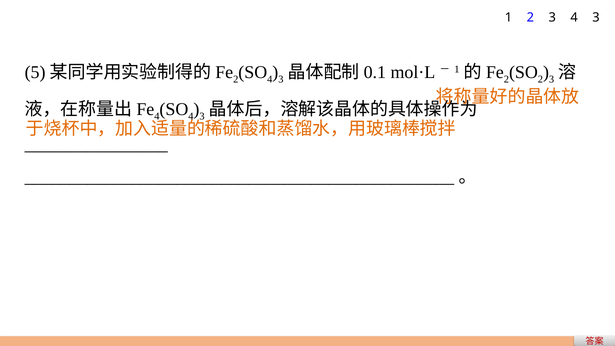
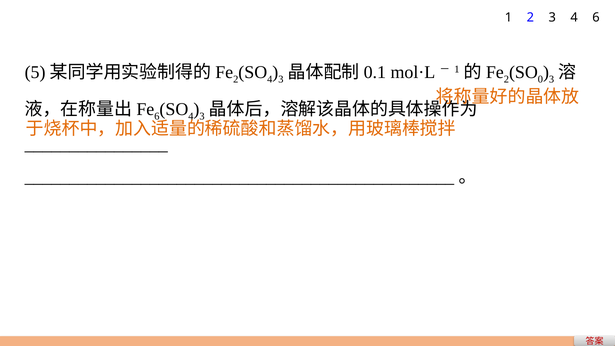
4 3: 3 -> 6
2 at (540, 79): 2 -> 0
4 at (157, 116): 4 -> 6
